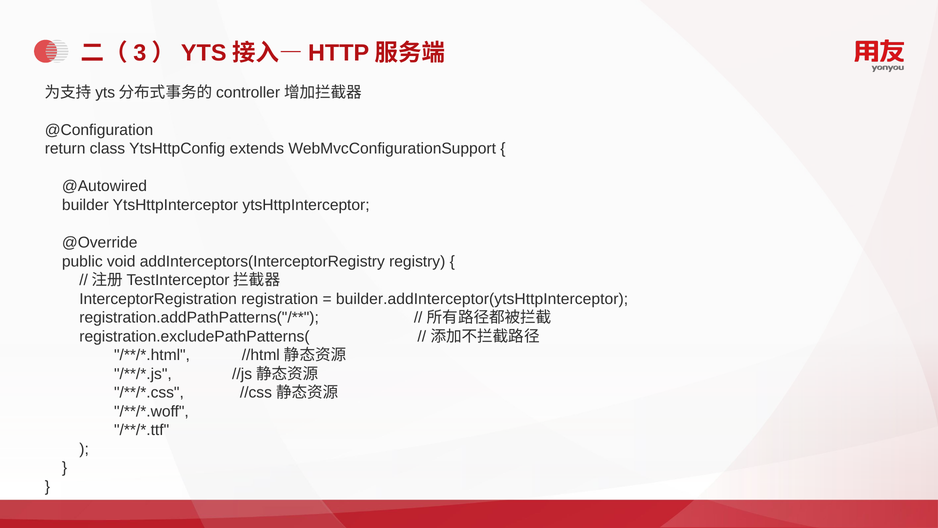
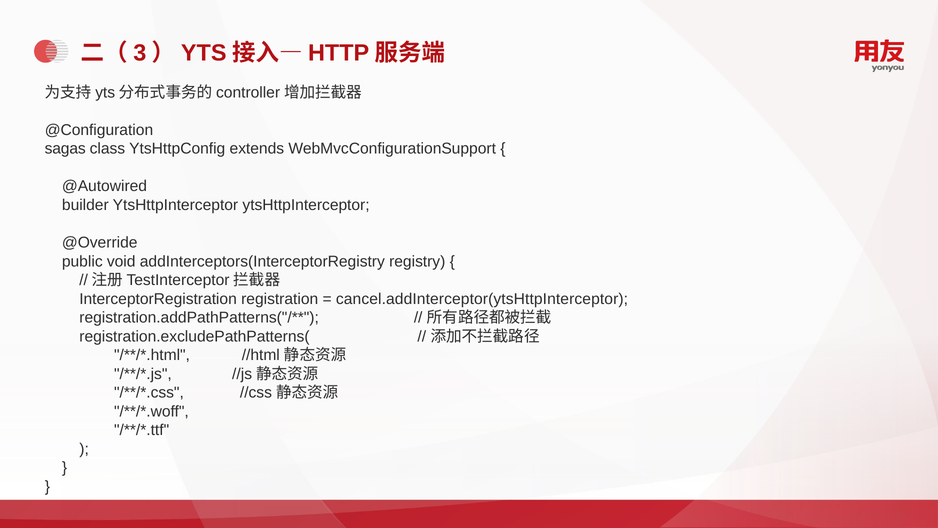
return: return -> sagas
builder.addInterceptor(ytsHttpInterceptor: builder.addInterceptor(ytsHttpInterceptor -> cancel.addInterceptor(ytsHttpInterceptor
